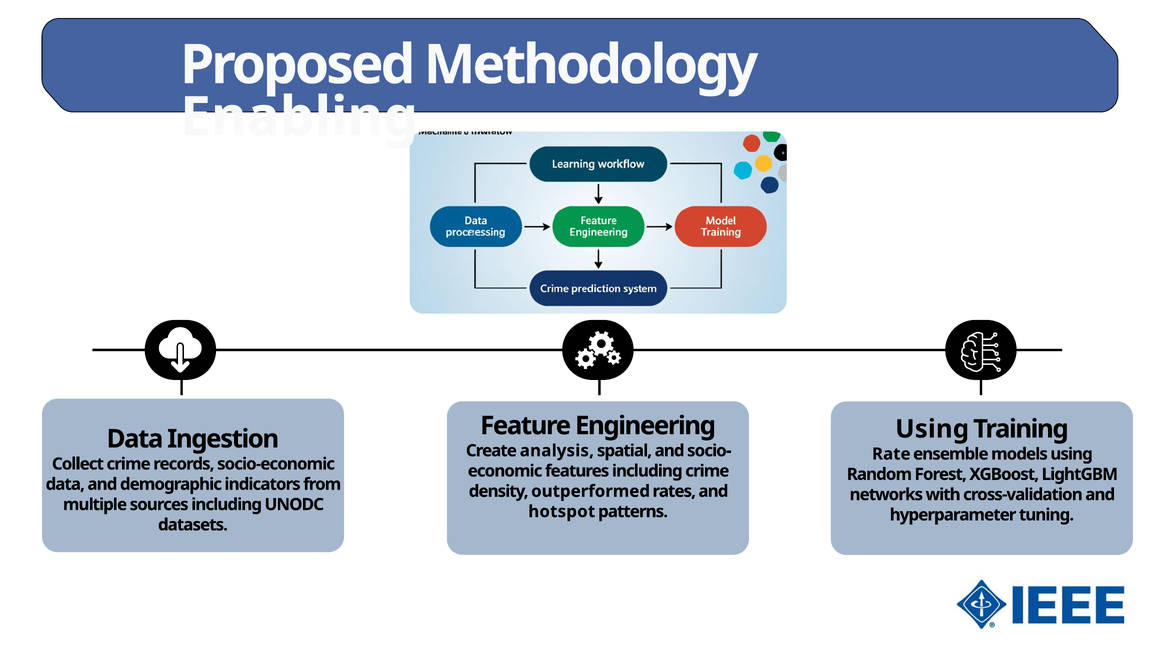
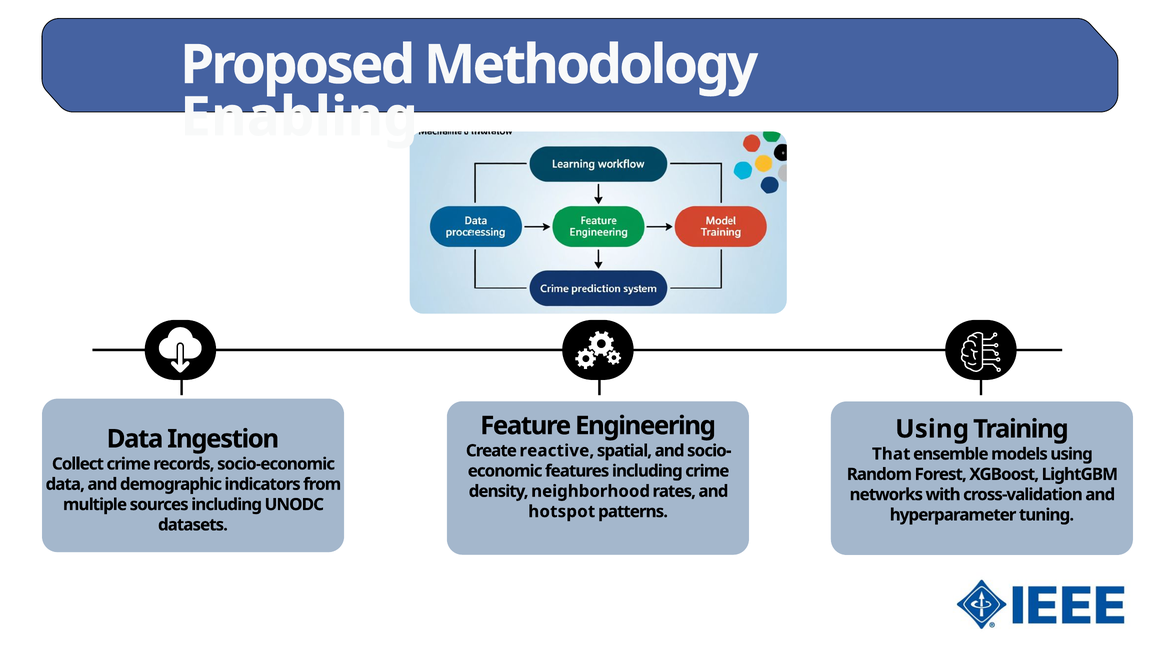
analysis: analysis -> reactive
Rate: Rate -> That
outperformed: outperformed -> neighborhood
